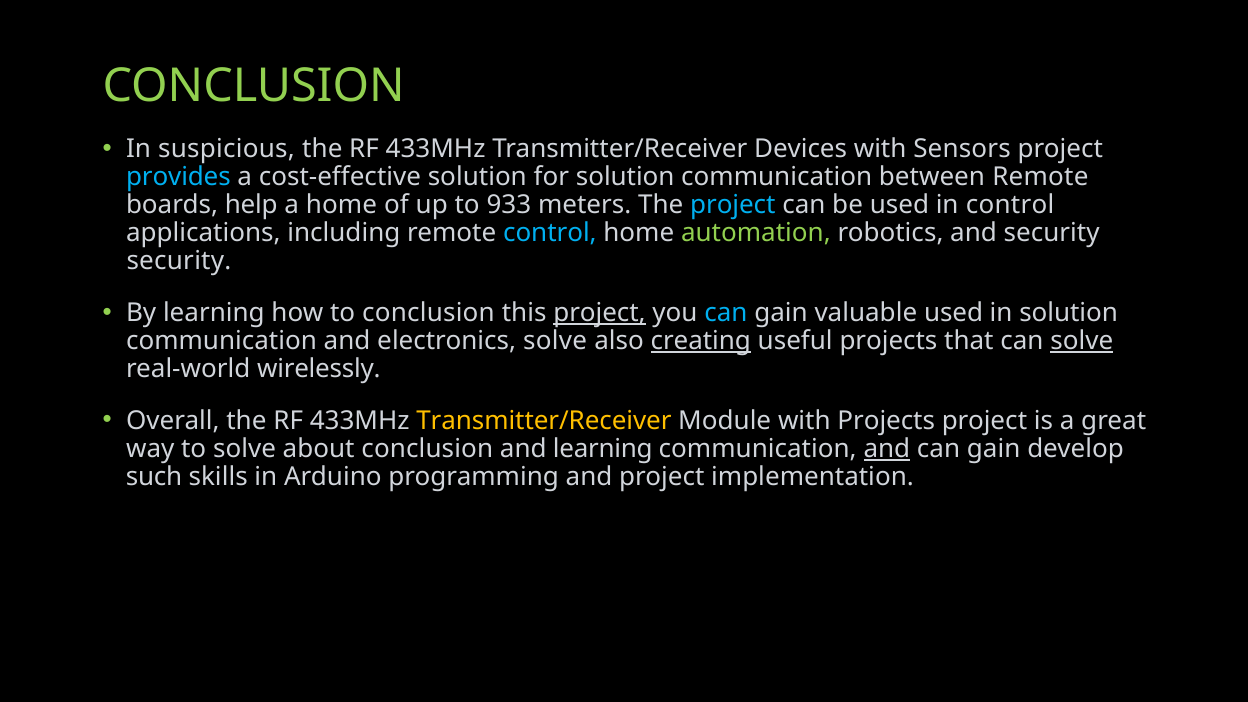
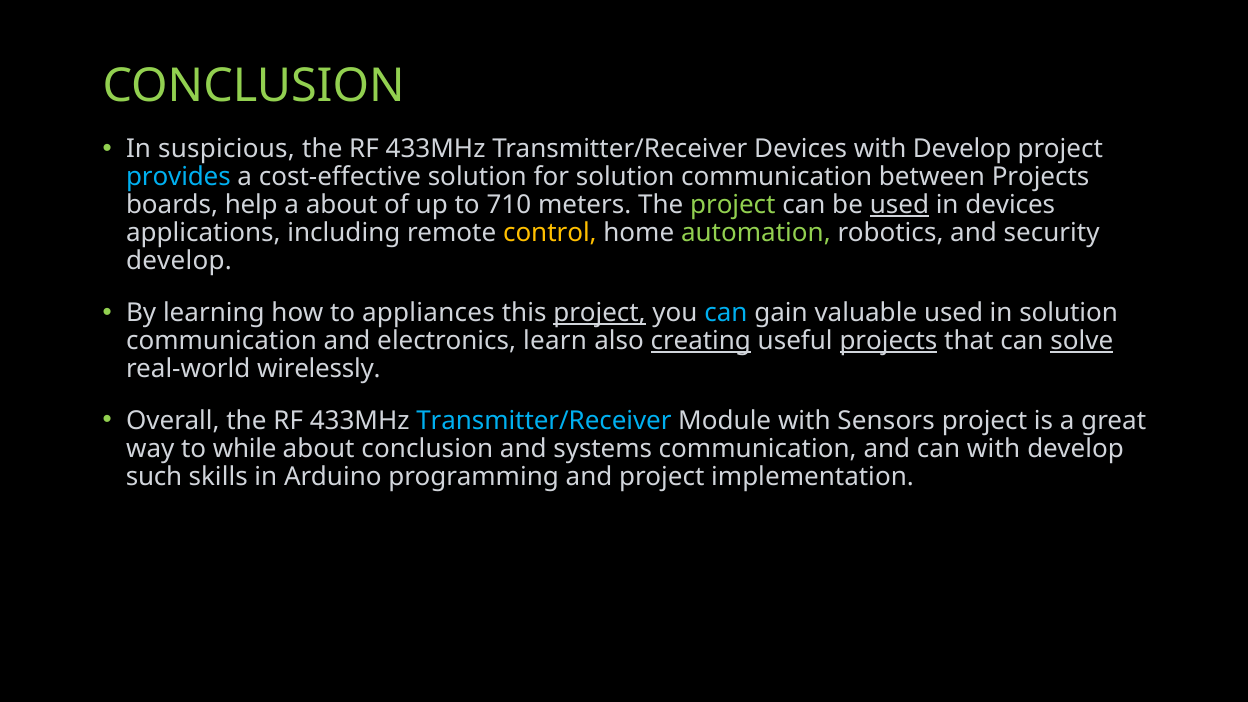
Sensors at (962, 149): Sensors -> Develop
between Remote: Remote -> Projects
a home: home -> about
933: 933 -> 710
project at (733, 205) colour: light blue -> light green
used at (899, 205) underline: none -> present
in control: control -> devices
control at (550, 233) colour: light blue -> yellow
security at (179, 261): security -> develop
to conclusion: conclusion -> appliances
electronics solve: solve -> learn
projects at (888, 341) underline: none -> present
Transmitter/Receiver at (544, 420) colour: yellow -> light blue
with Projects: Projects -> Sensors
to solve: solve -> while
and learning: learning -> systems
and at (887, 449) underline: present -> none
gain at (994, 449): gain -> with
